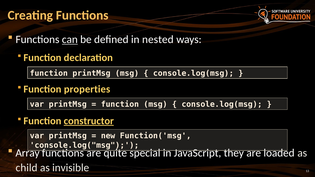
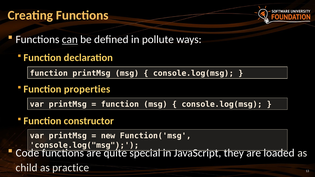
nested: nested -> pollute
constructor underline: present -> none
Array: Array -> Code
invisible: invisible -> practice
